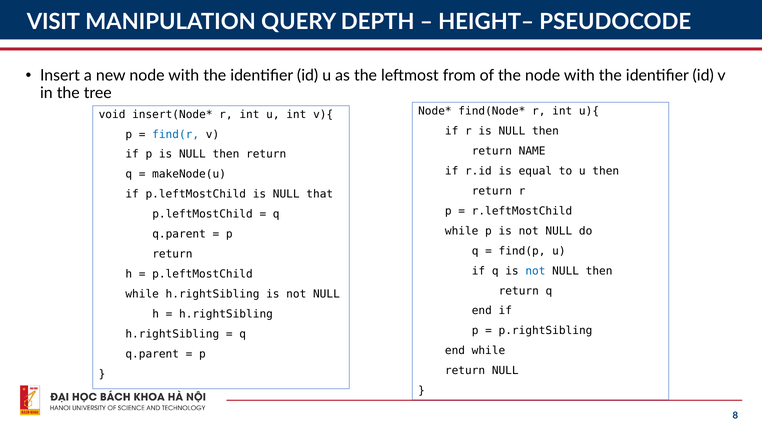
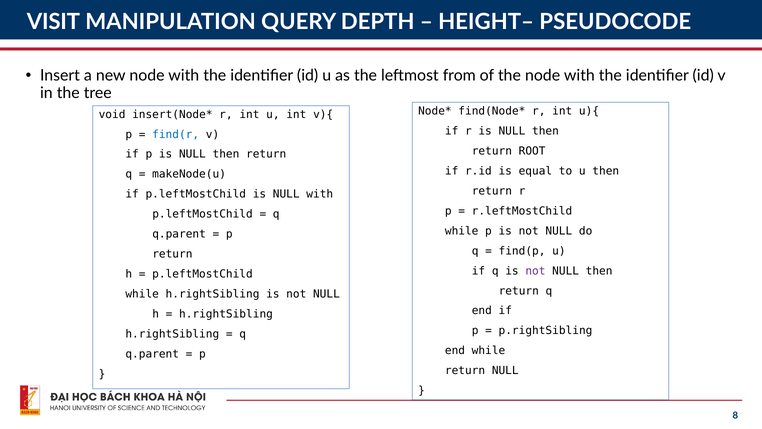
NAME: NAME -> ROOT
NULL that: that -> with
not at (535, 271) colour: blue -> purple
